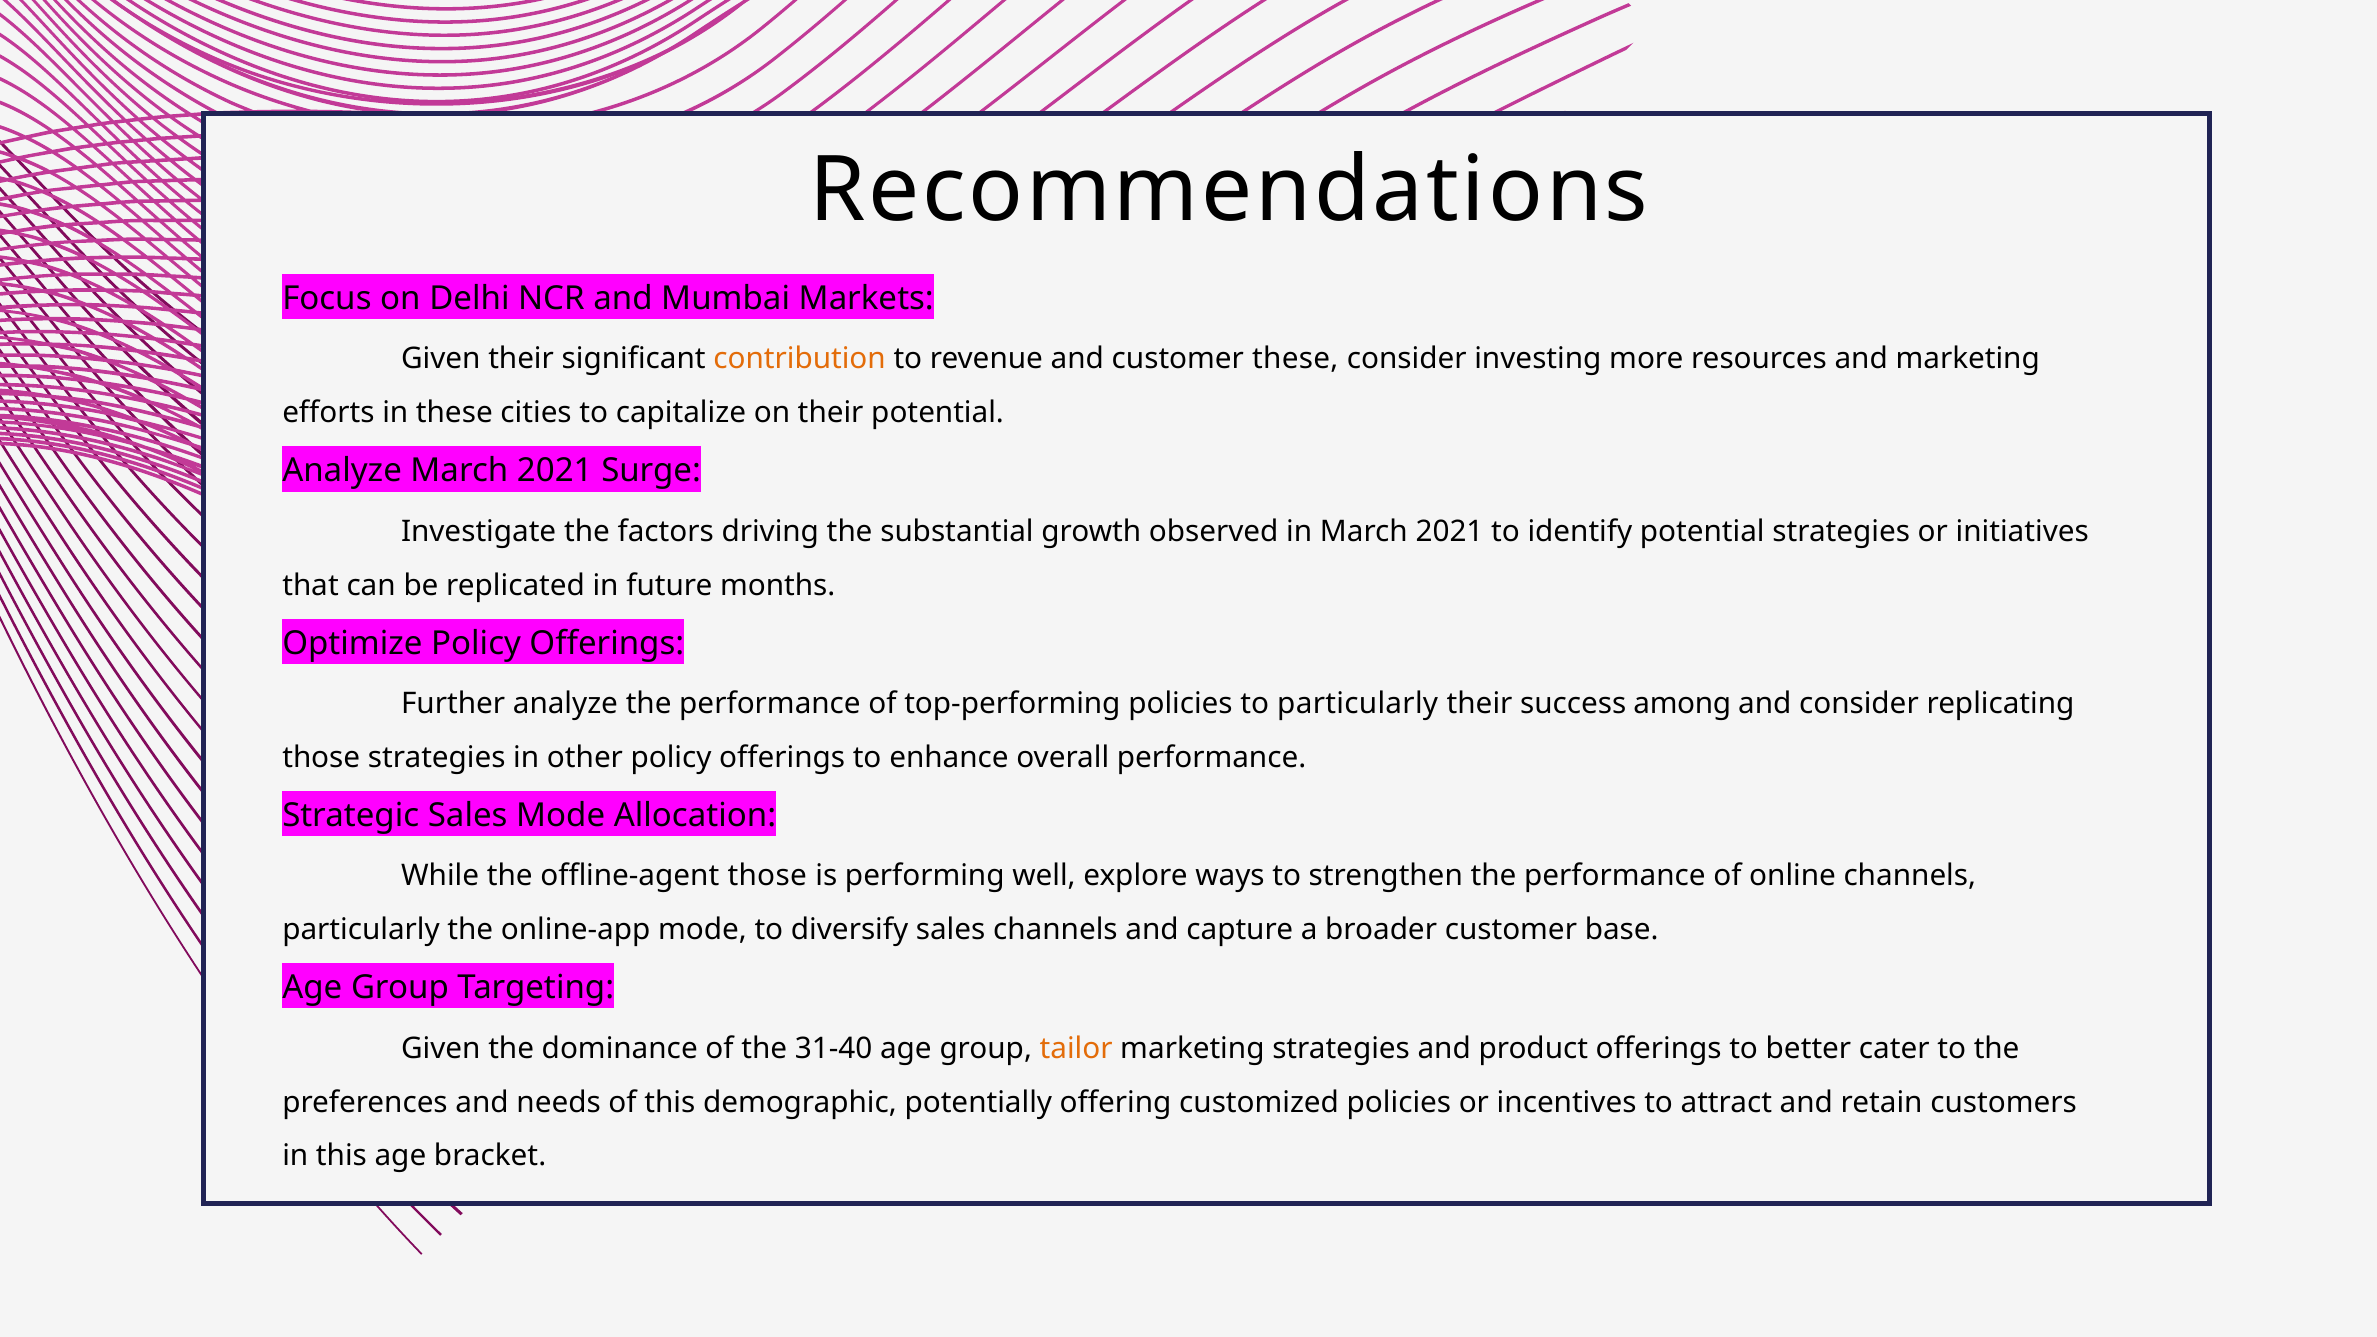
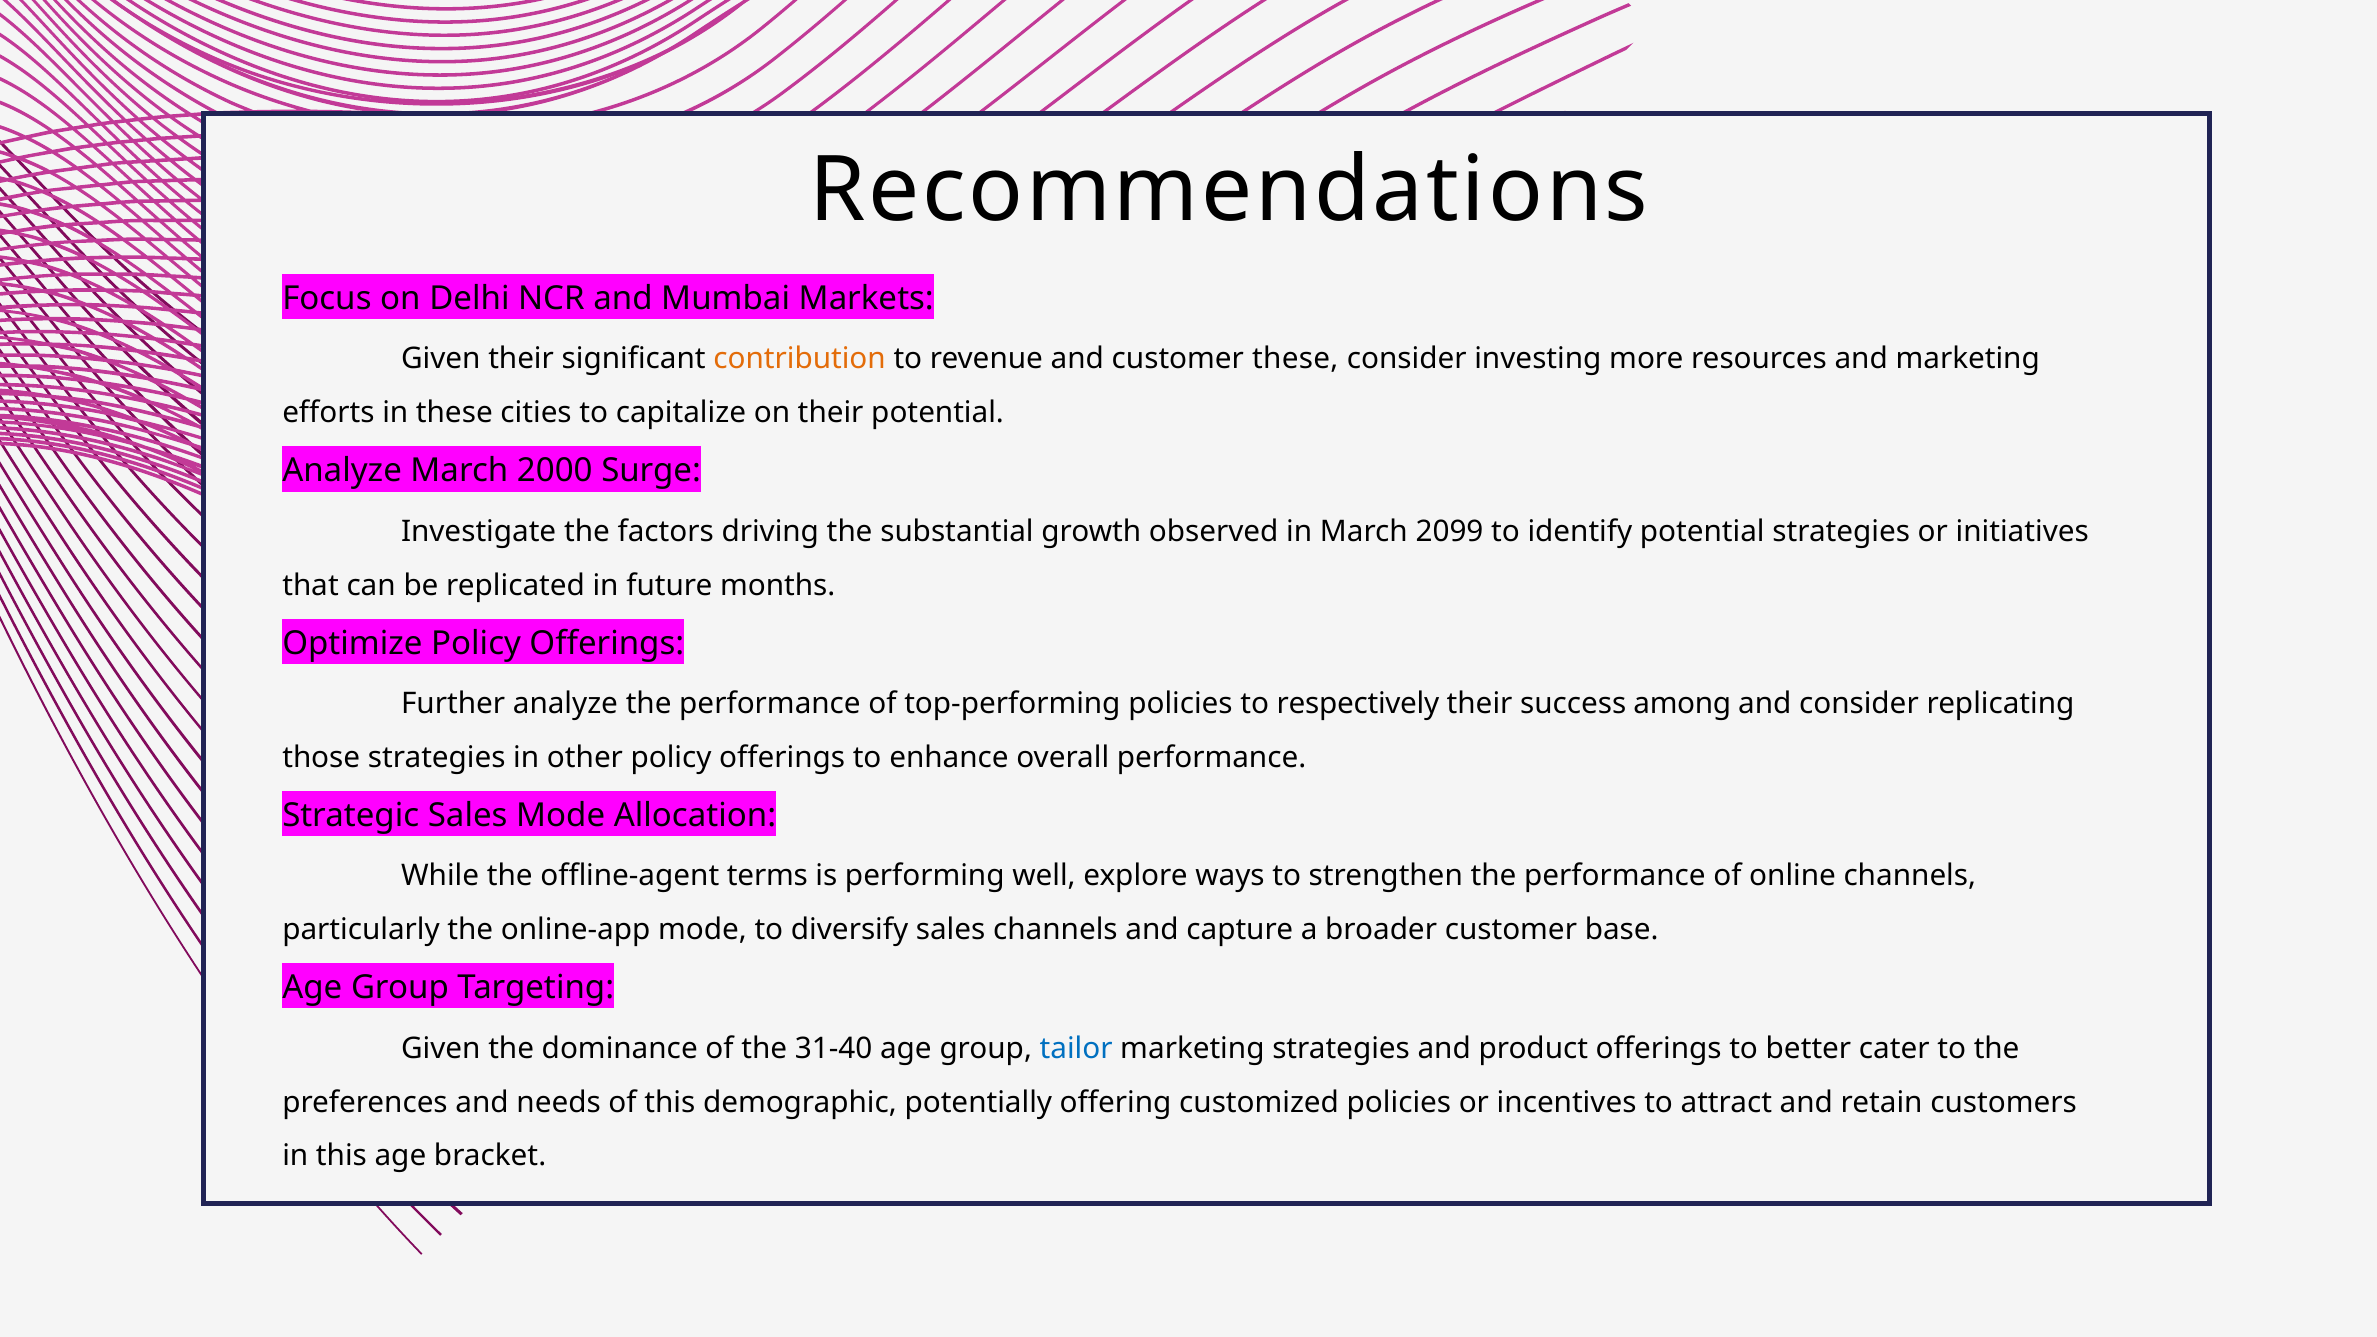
Analyze March 2021: 2021 -> 2000
in March 2021: 2021 -> 2099
to particularly: particularly -> respectively
offline-agent those: those -> terms
tailor colour: orange -> blue
